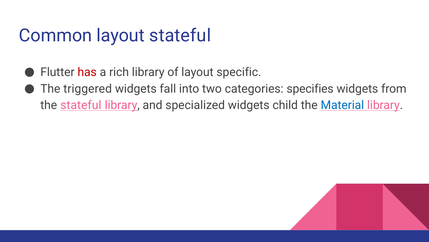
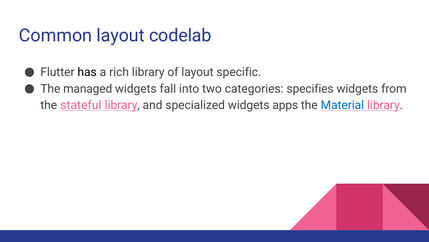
layout stateful: stateful -> codelab
has colour: red -> black
triggered: triggered -> managed
child: child -> apps
